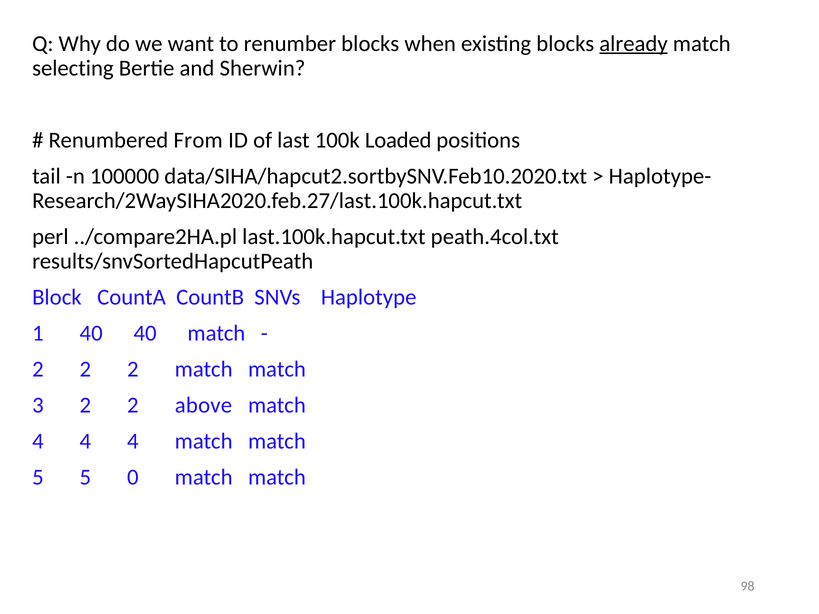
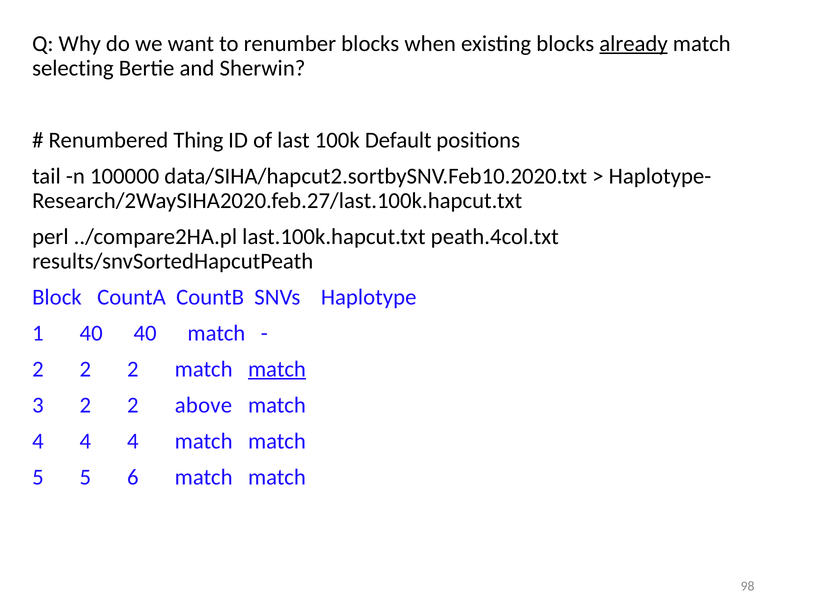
From: From -> Thing
Loaded: Loaded -> Default
match at (277, 369) underline: none -> present
0: 0 -> 6
